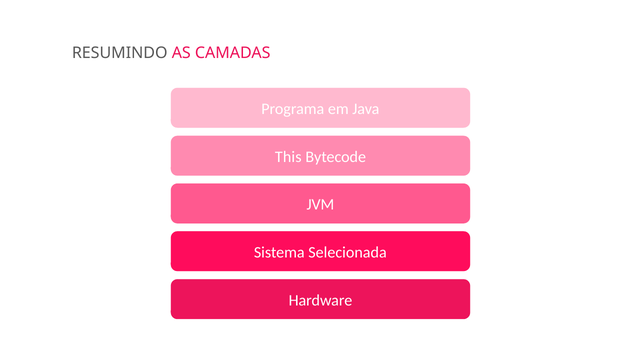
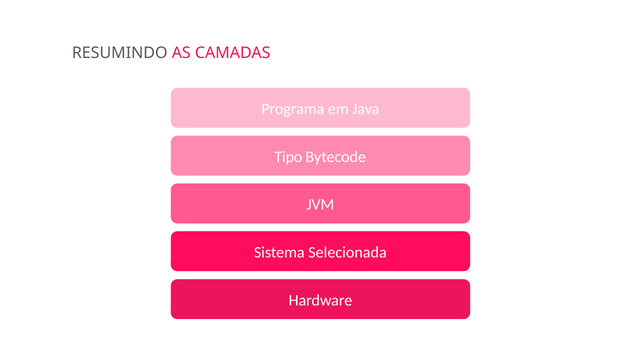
This: This -> Tipo
